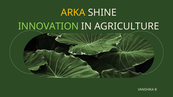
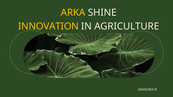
INNOVATION colour: light green -> yellow
